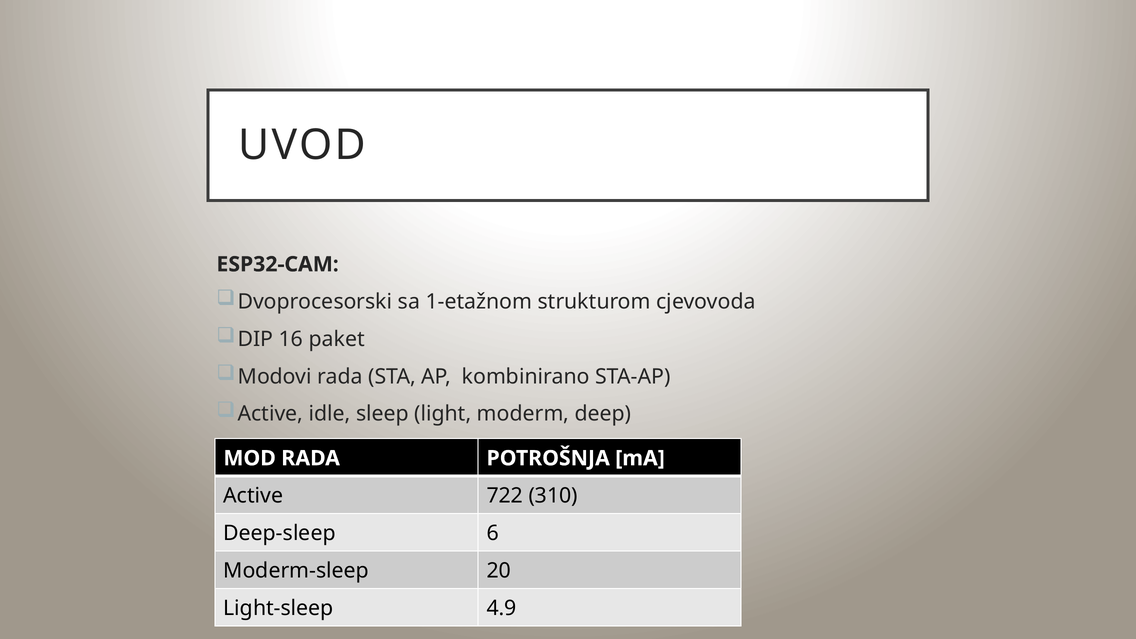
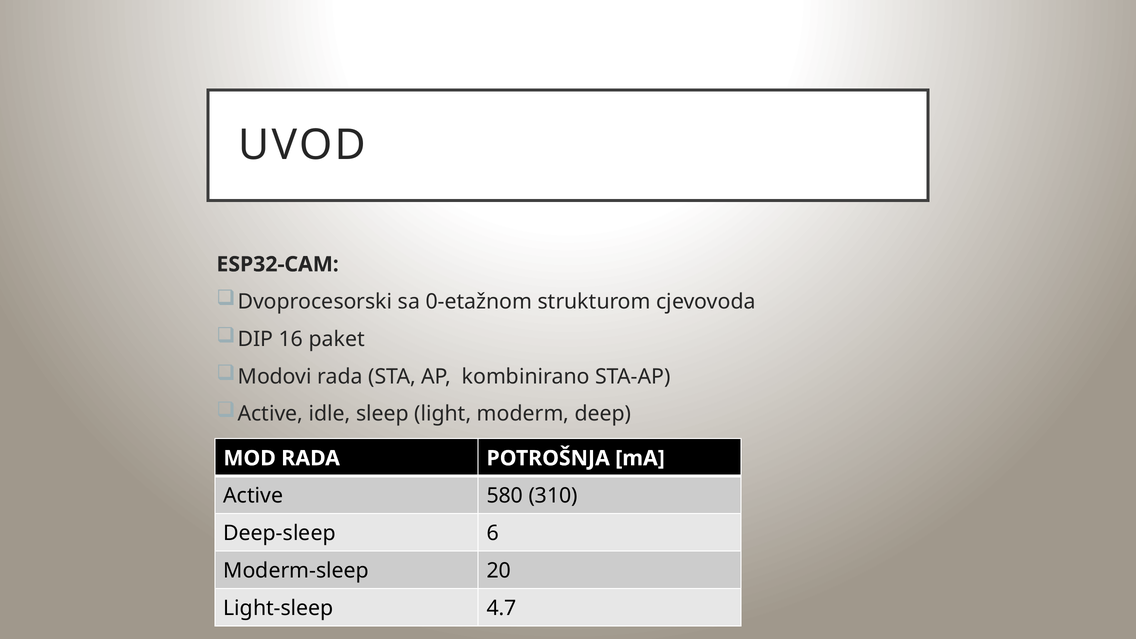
1-etažnom: 1-etažnom -> 0-etažnom
722: 722 -> 580
4.9: 4.9 -> 4.7
